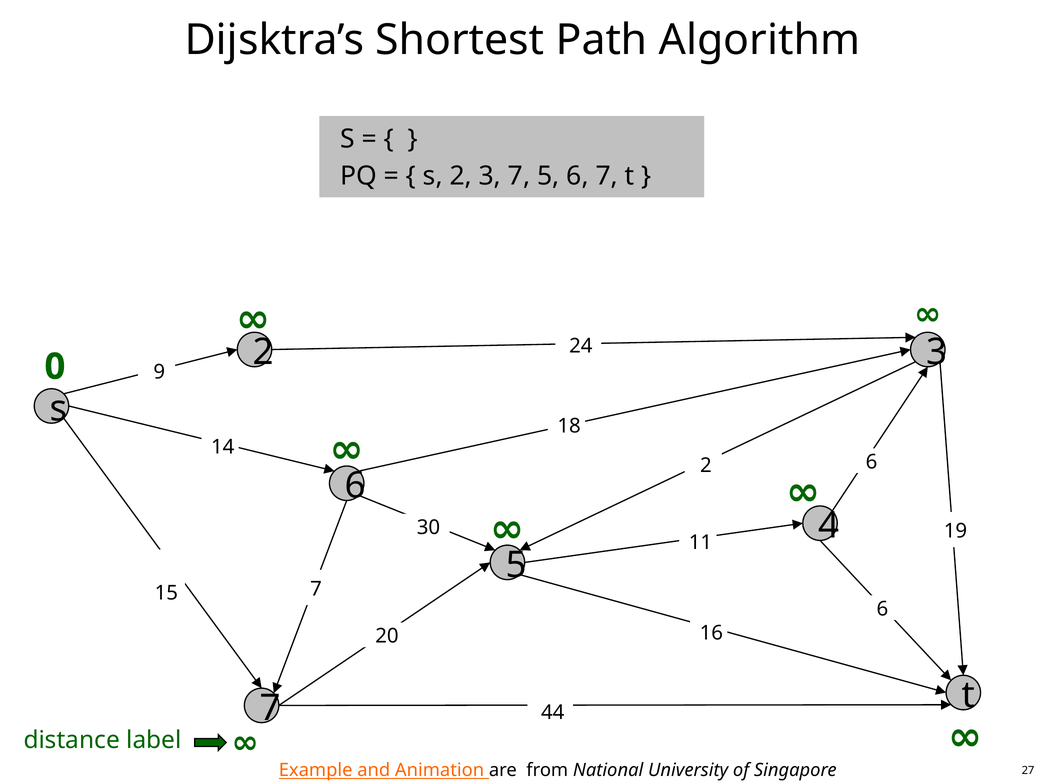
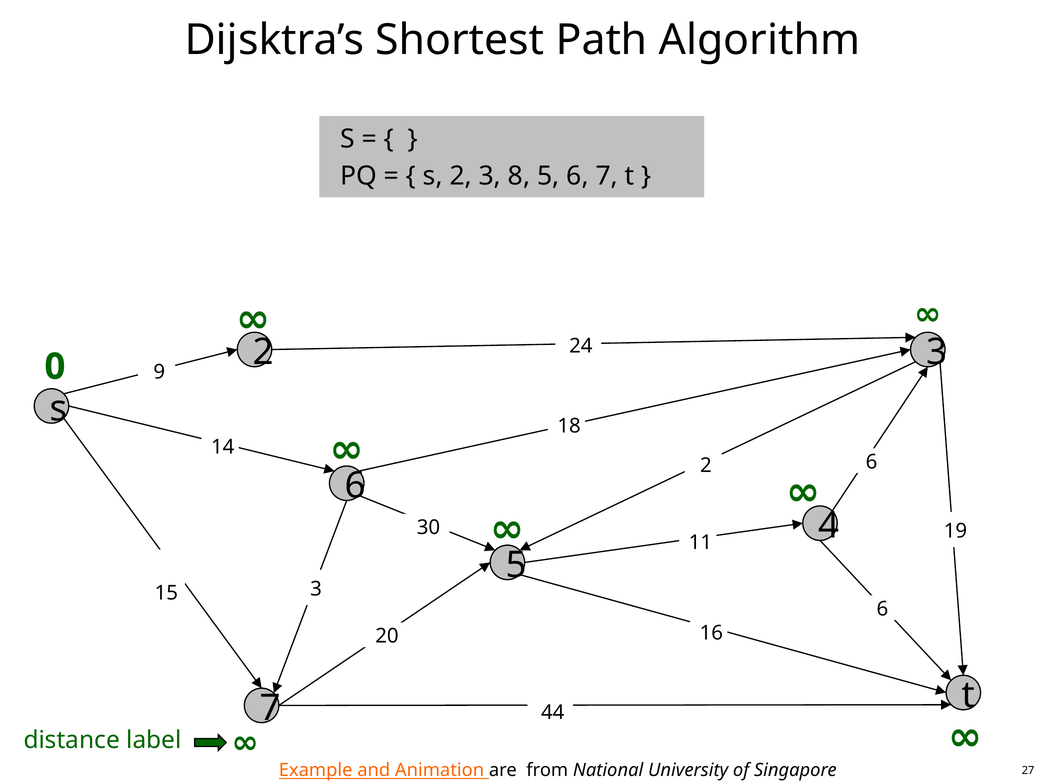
3 7: 7 -> 8
15 7: 7 -> 3
